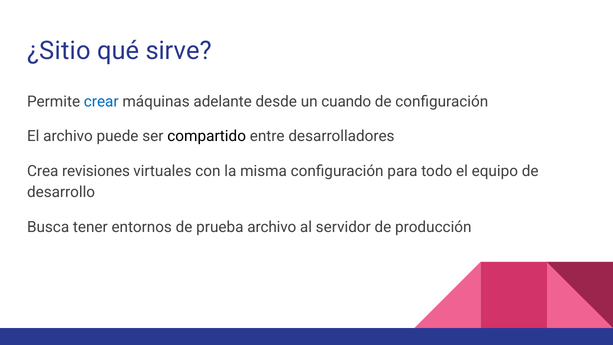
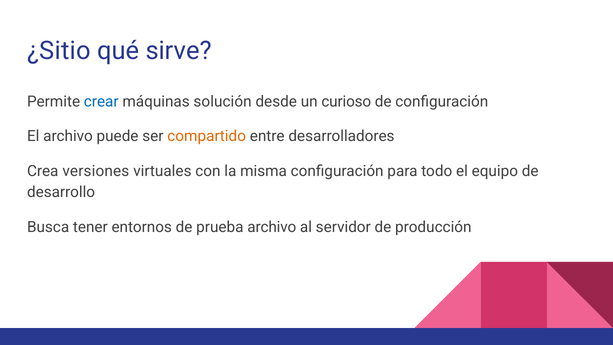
adelante: adelante -> solución
cuando: cuando -> curioso
compartido colour: black -> orange
revisiones: revisiones -> versiones
